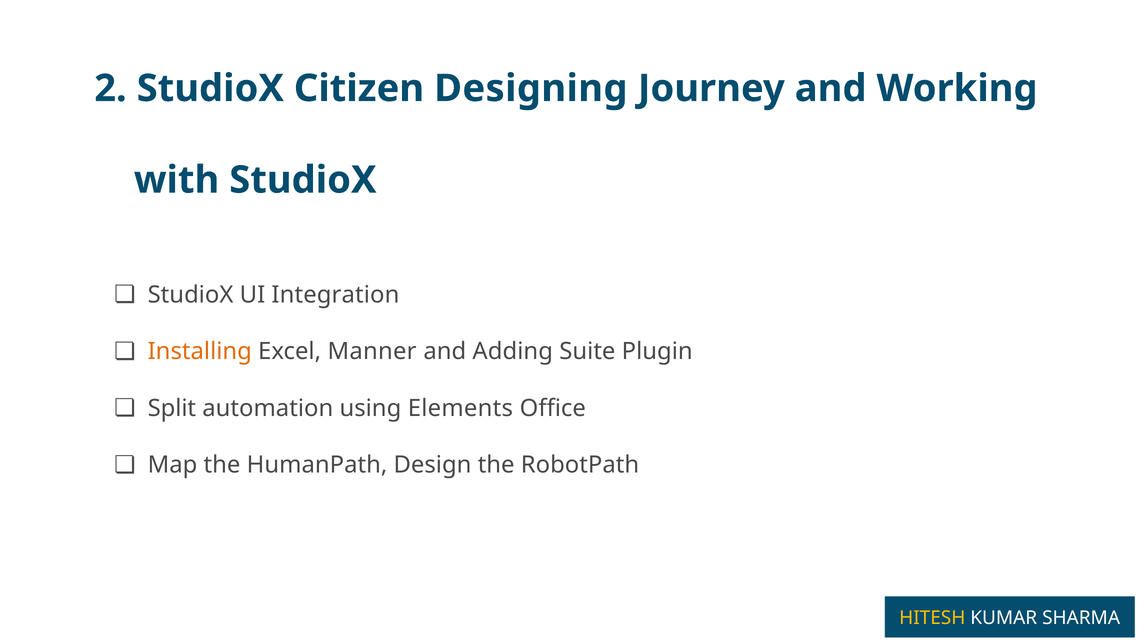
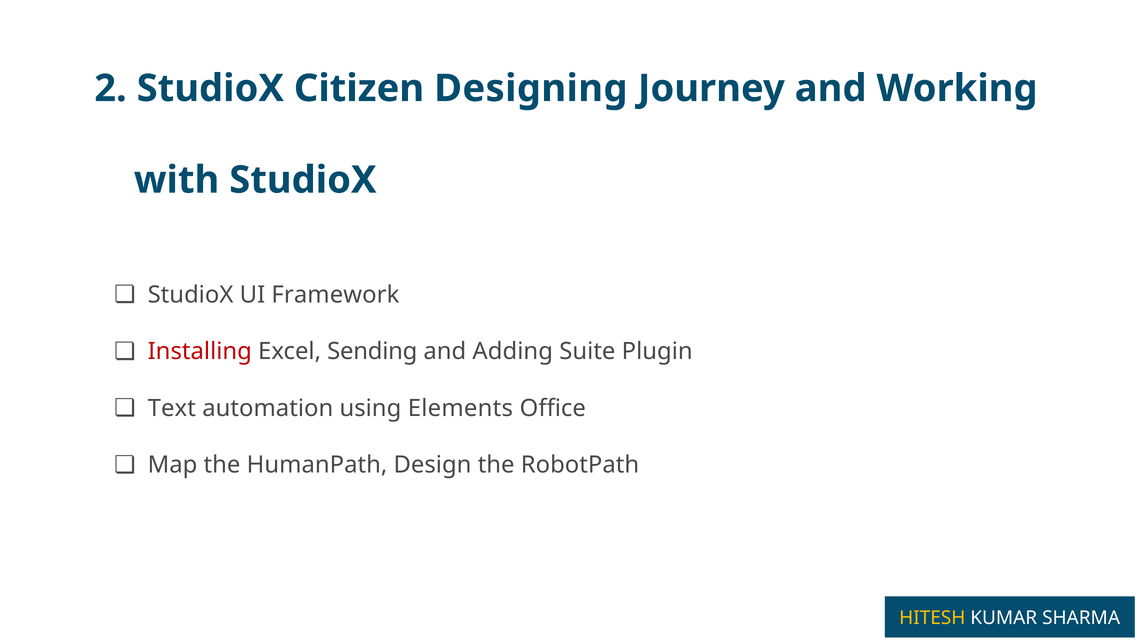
Integration: Integration -> Framework
Installing colour: orange -> red
Manner: Manner -> Sending
Split: Split -> Text
